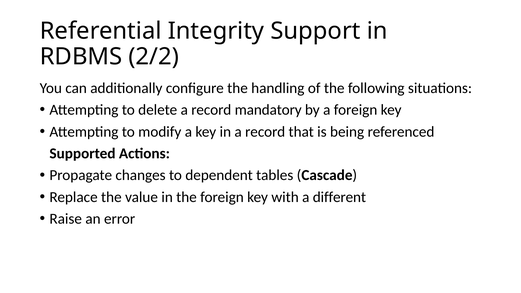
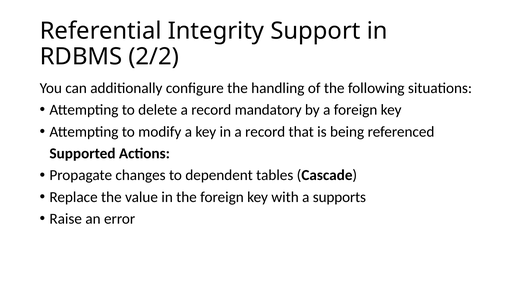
different: different -> supports
